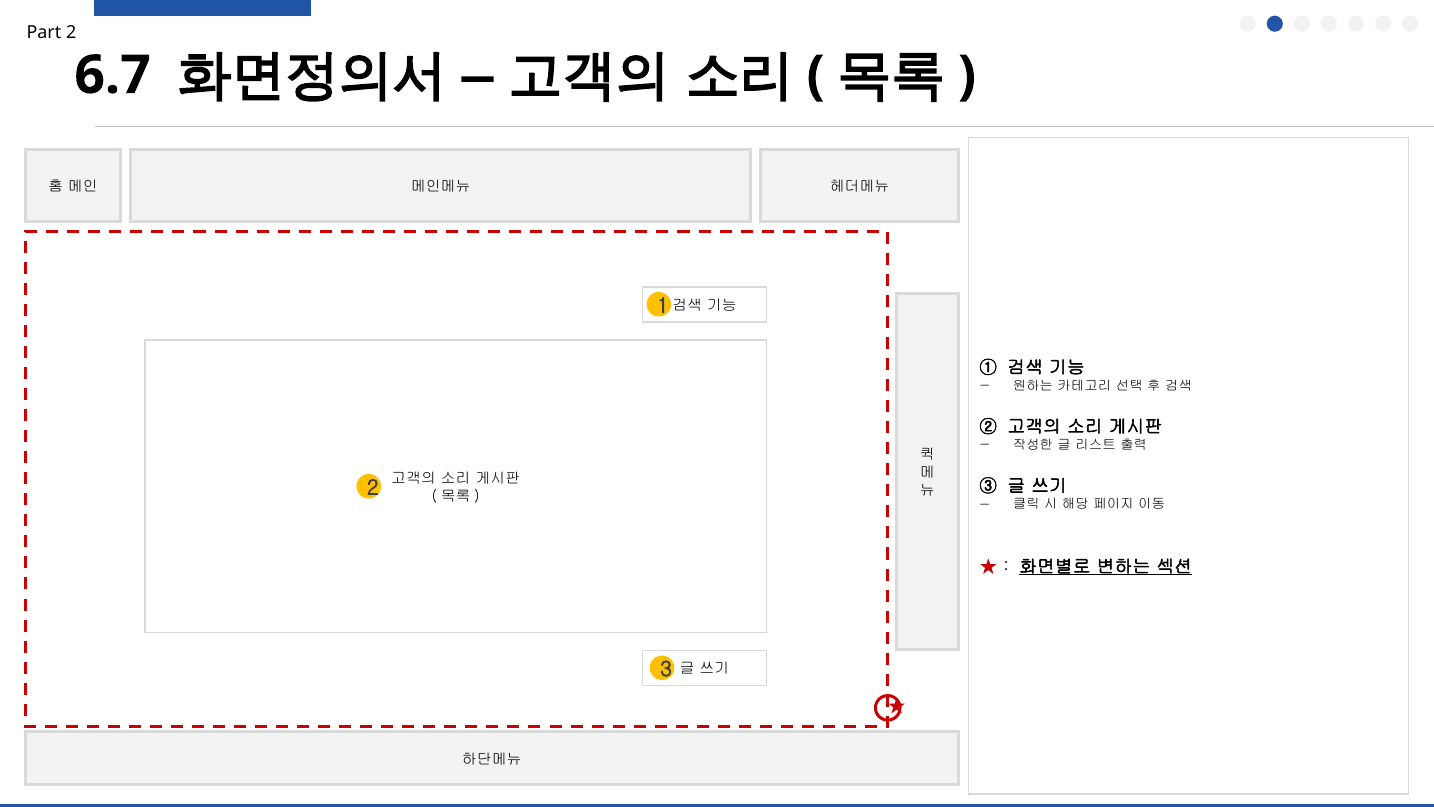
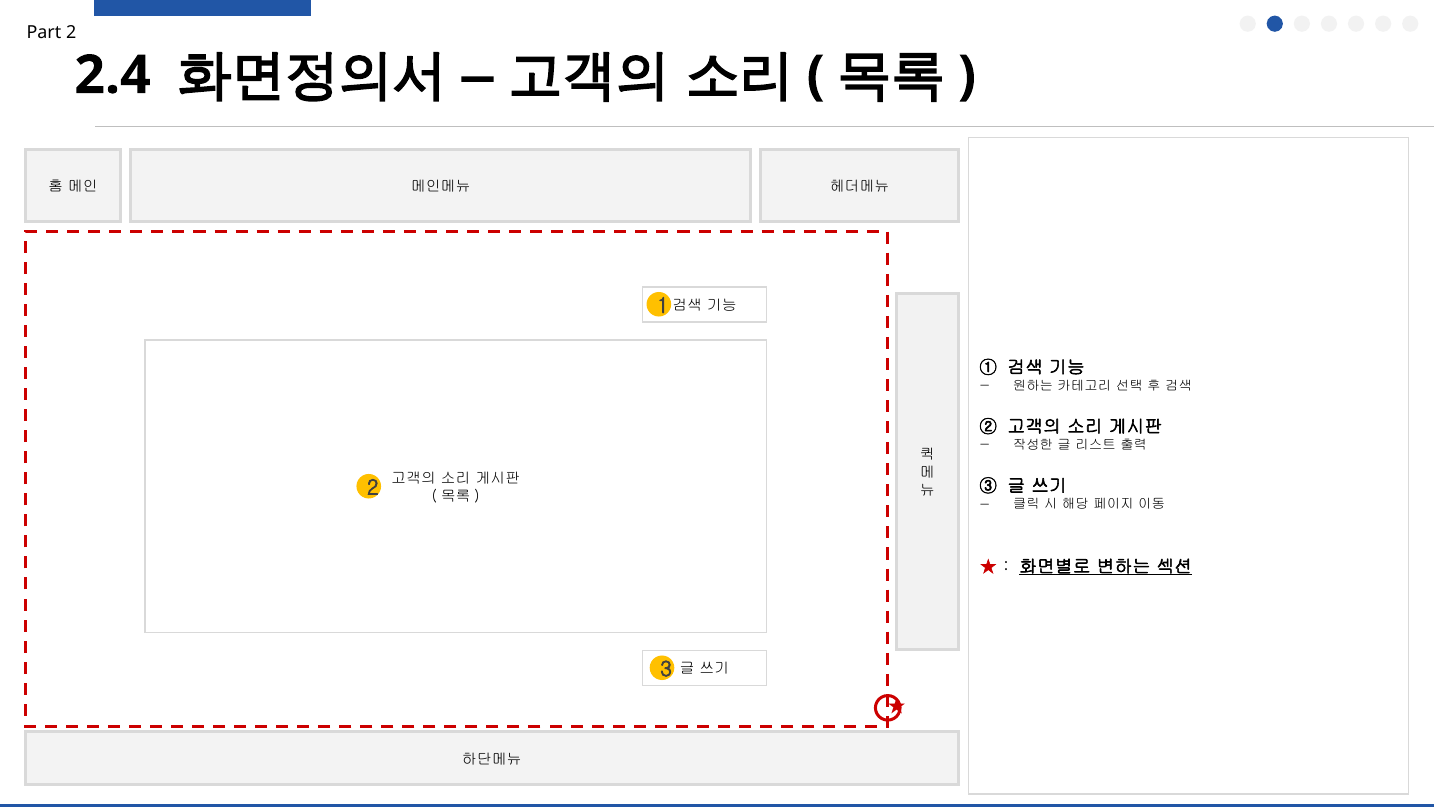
6.7: 6.7 -> 2.4
